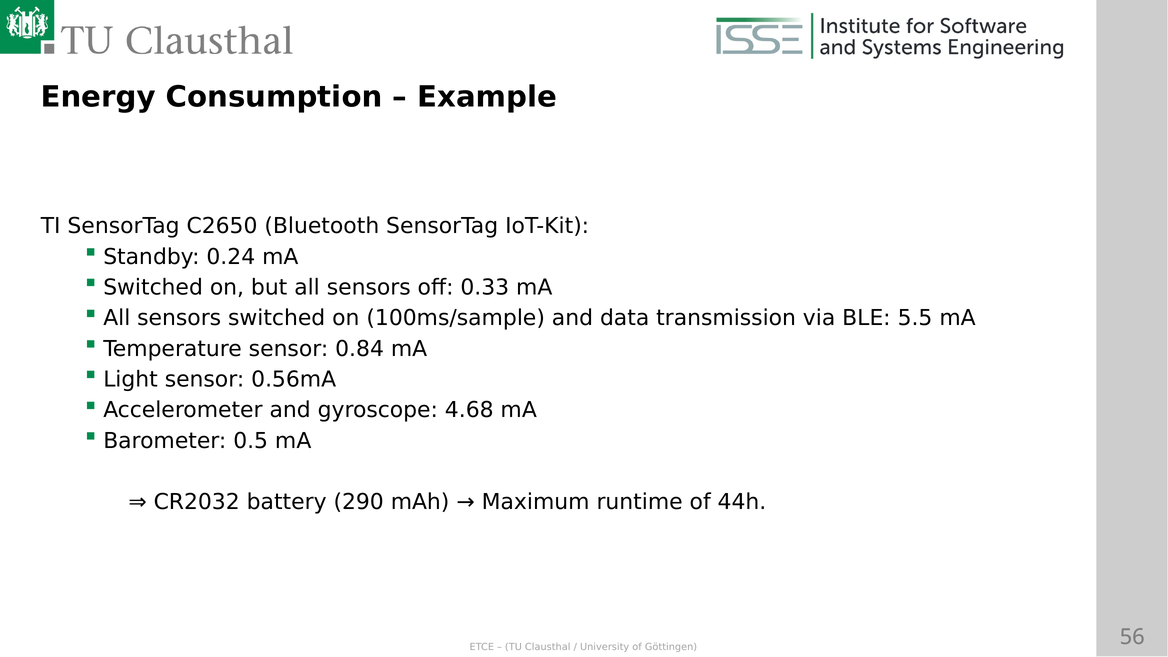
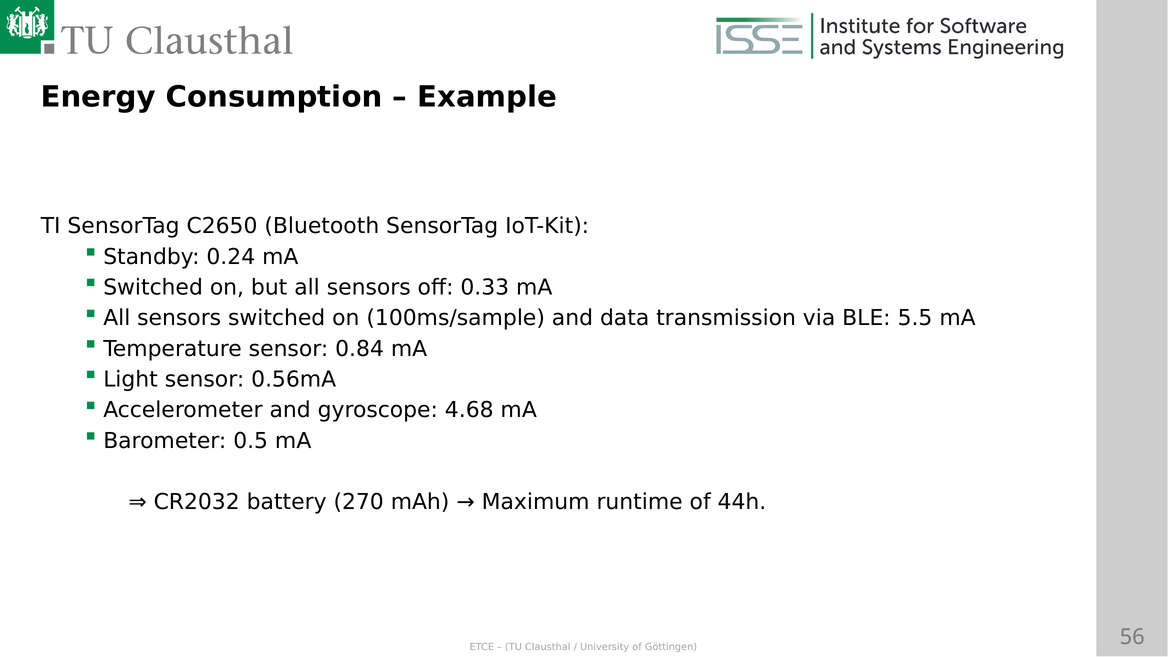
290: 290 -> 270
